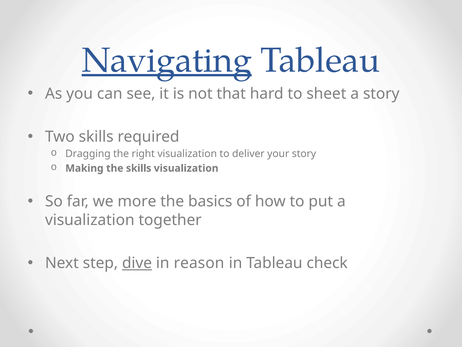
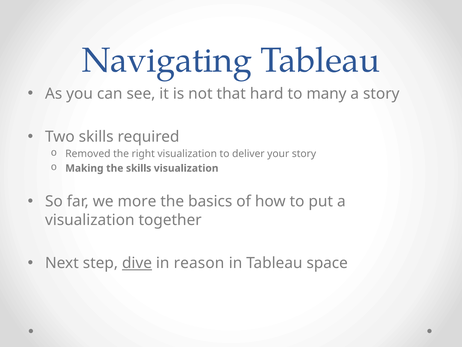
Navigating underline: present -> none
sheet: sheet -> many
Dragging: Dragging -> Removed
check: check -> space
